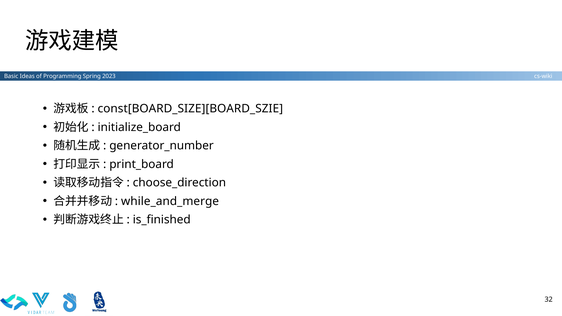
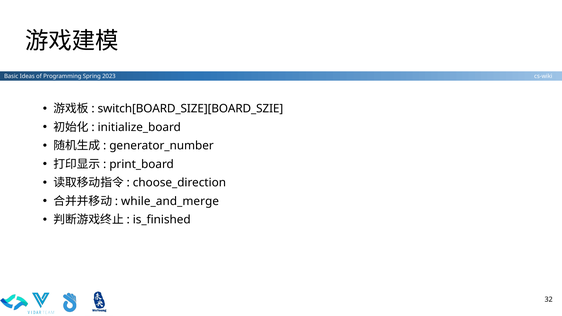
const[BOARD_SIZE][BOARD_SZIE: const[BOARD_SIZE][BOARD_SZIE -> switch[BOARD_SIZE][BOARD_SZIE
